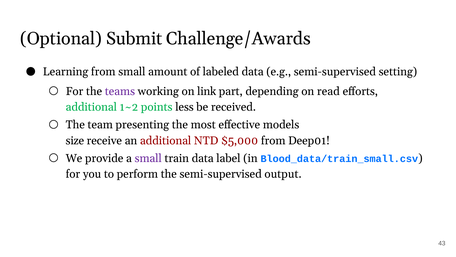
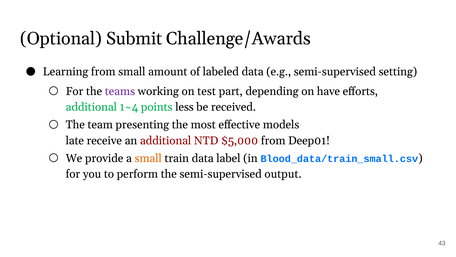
link: link -> test
read: read -> have
1~2: 1~2 -> 1~4
size: size -> late
small at (148, 158) colour: purple -> orange
